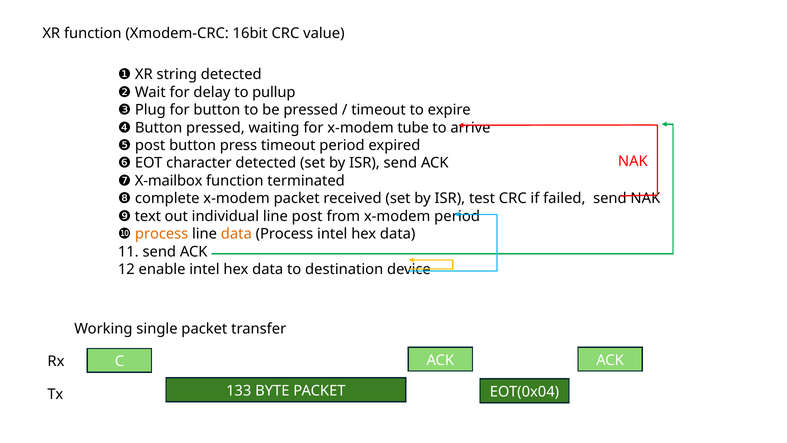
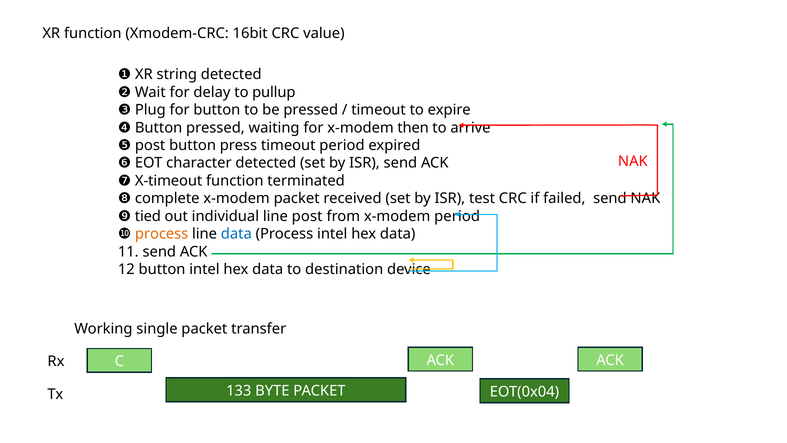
tube: tube -> then
X-mailbox: X-mailbox -> X-timeout
text: text -> tied
data at (236, 234) colour: orange -> blue
12 enable: enable -> button
